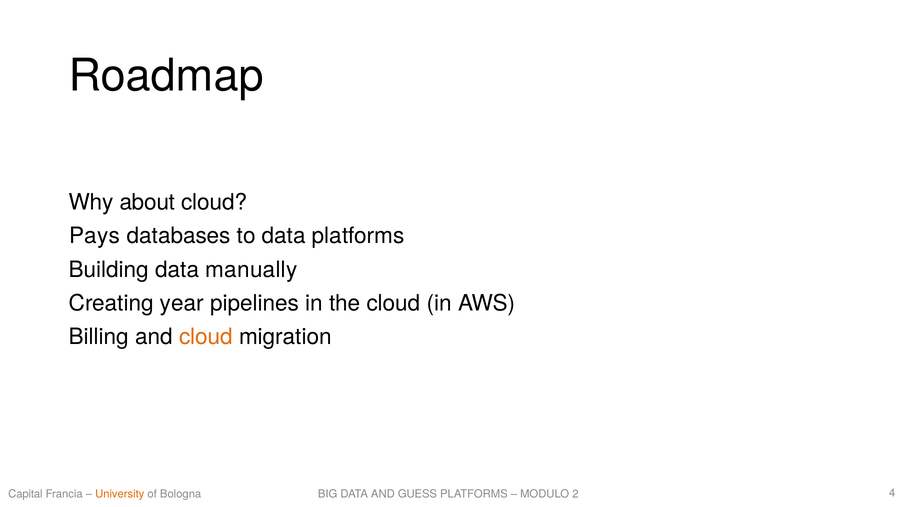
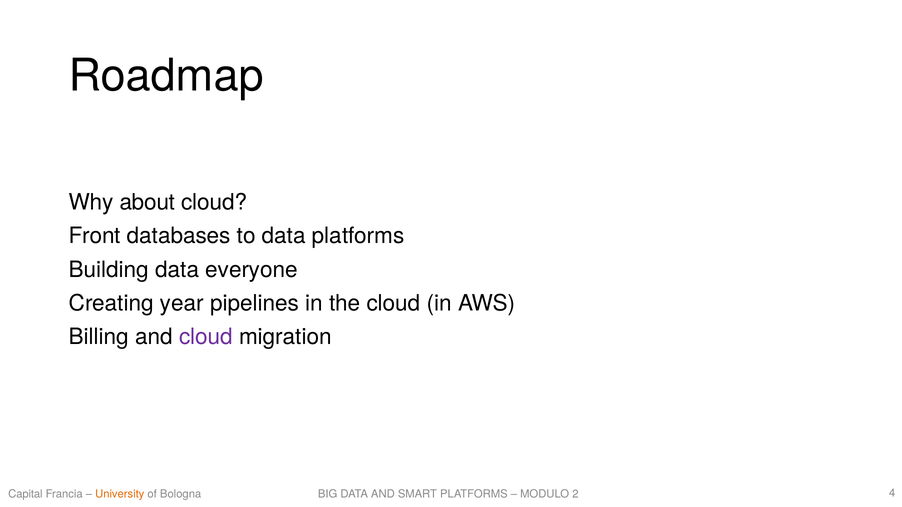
Pays: Pays -> Front
manually: manually -> everyone
cloud at (206, 337) colour: orange -> purple
GUESS: GUESS -> SMART
